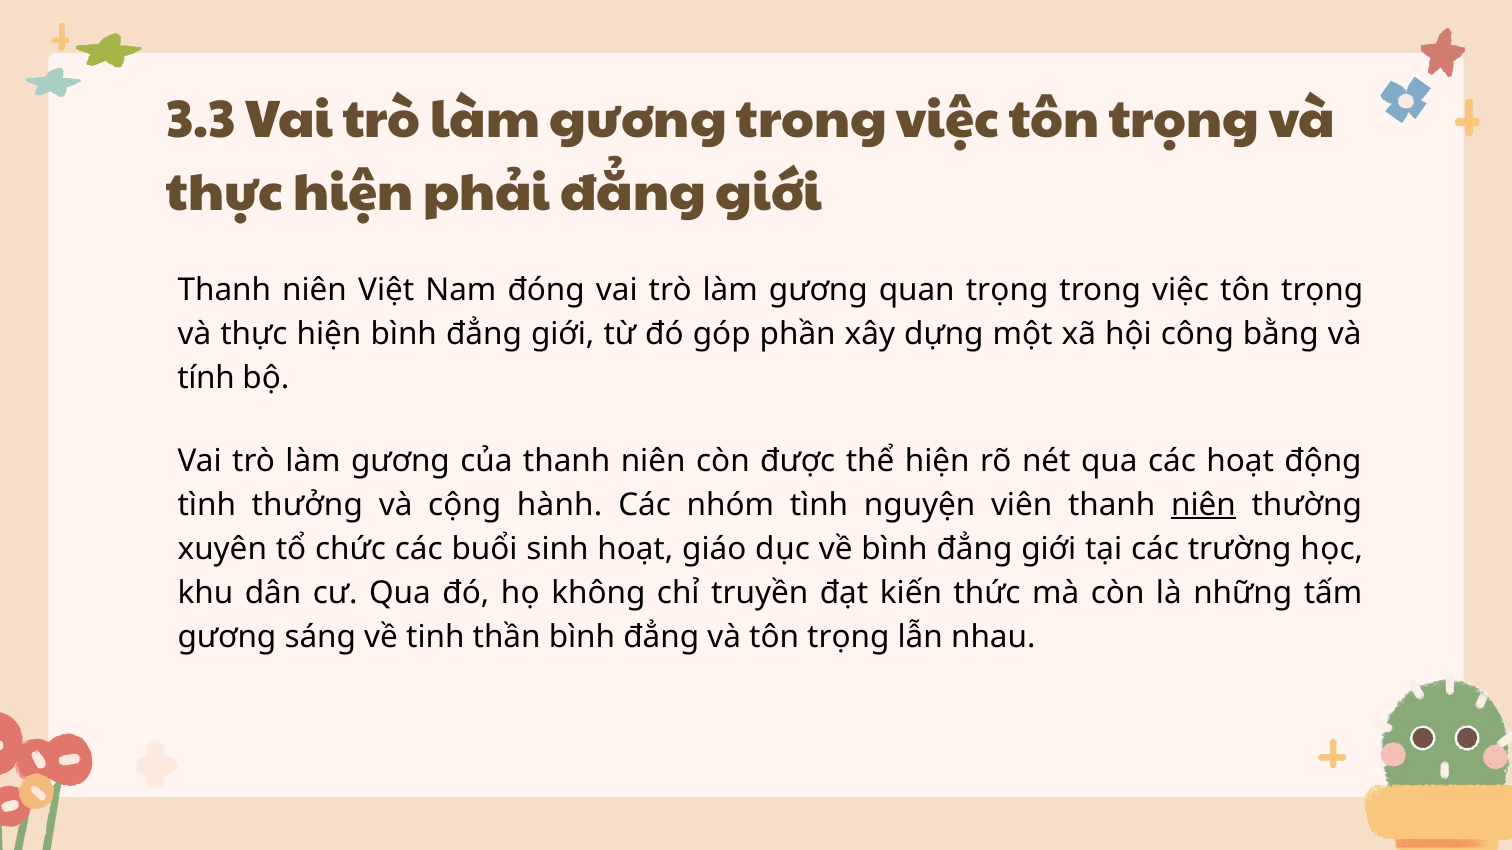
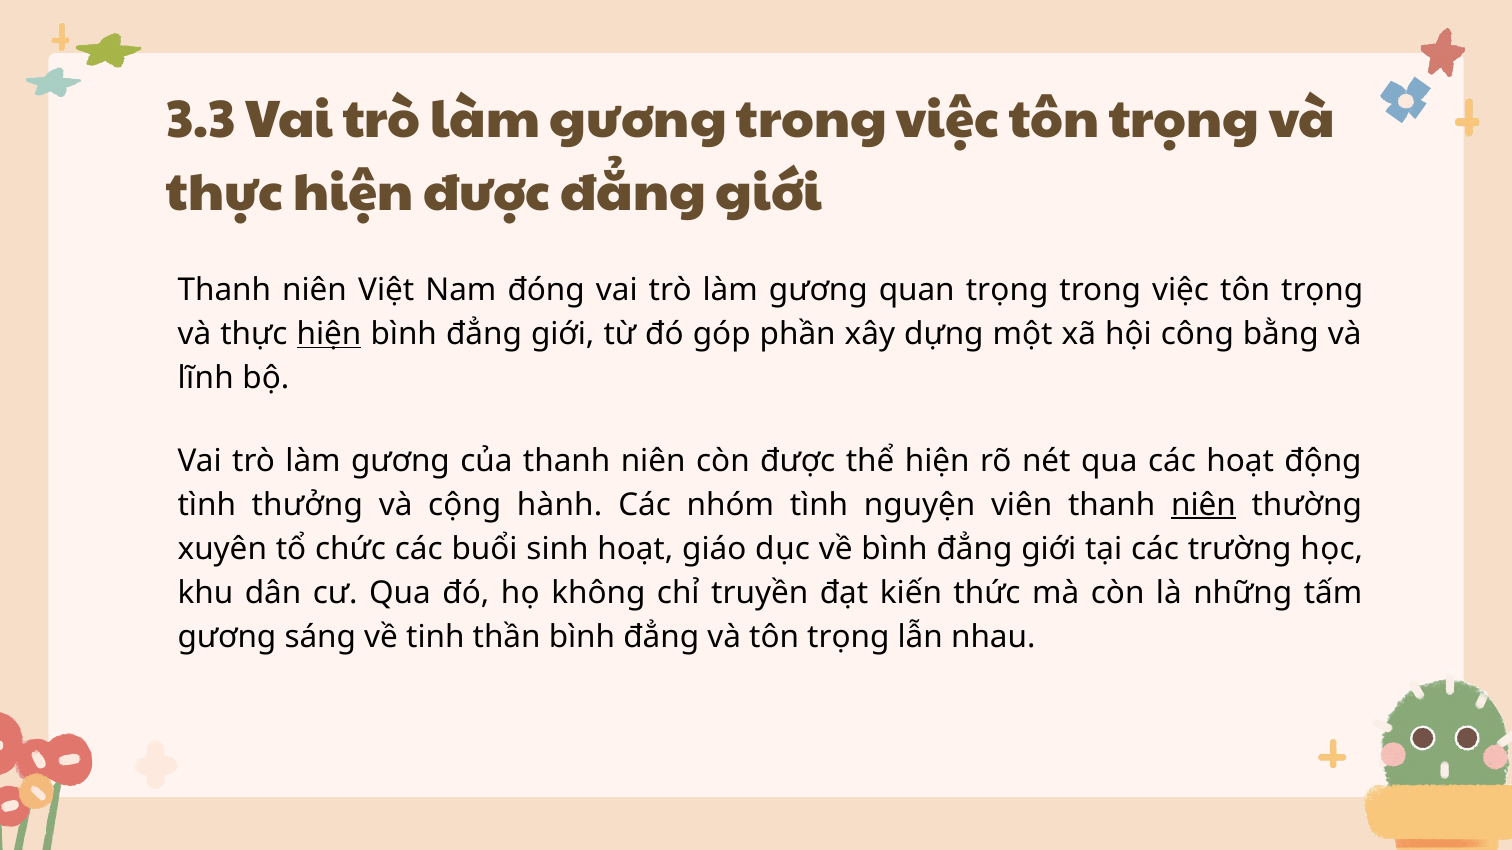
hiện phải: phải -> được
hiện at (329, 334) underline: none -> present
tính: tính -> lĩnh
